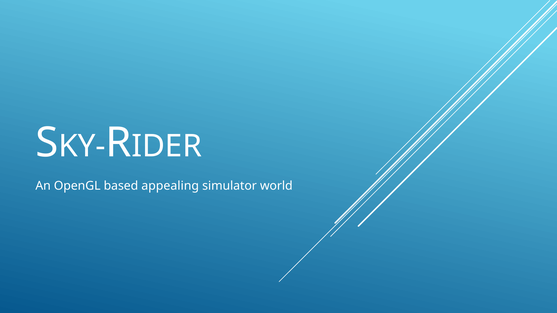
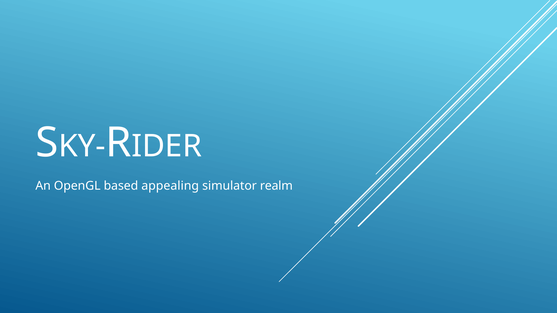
world: world -> realm
